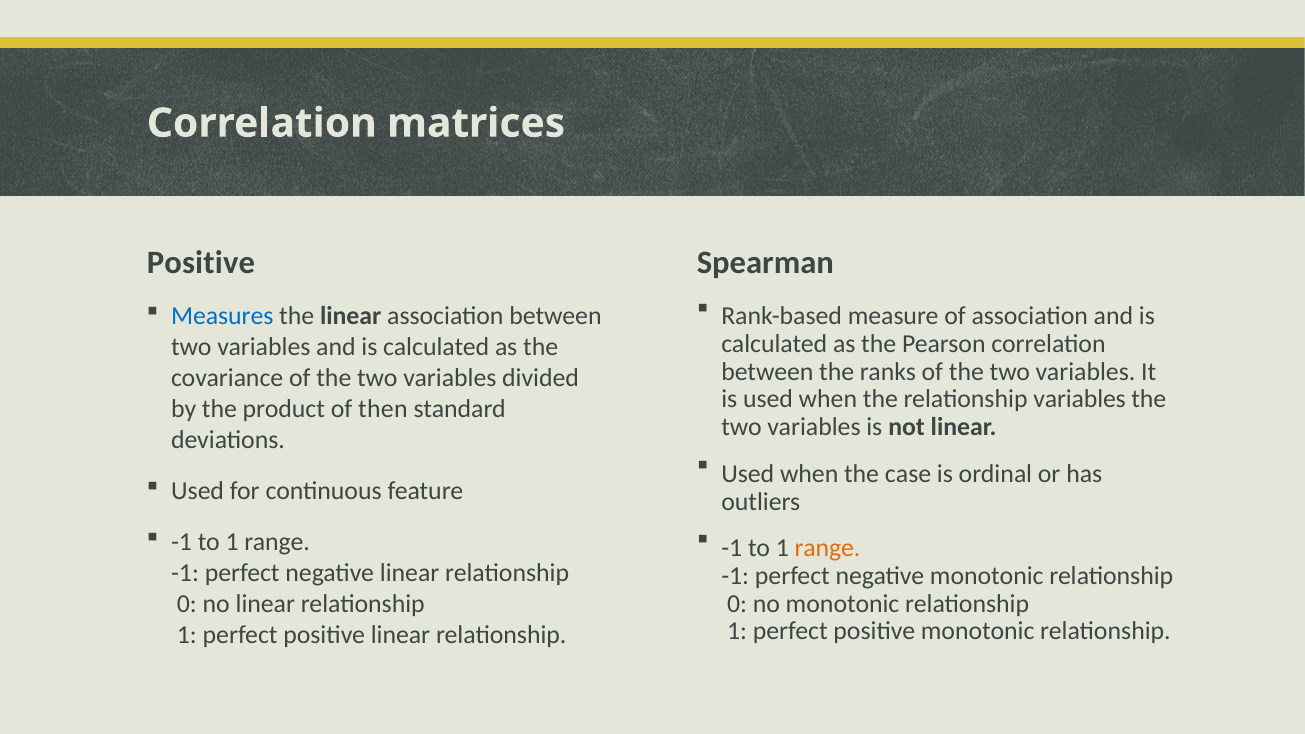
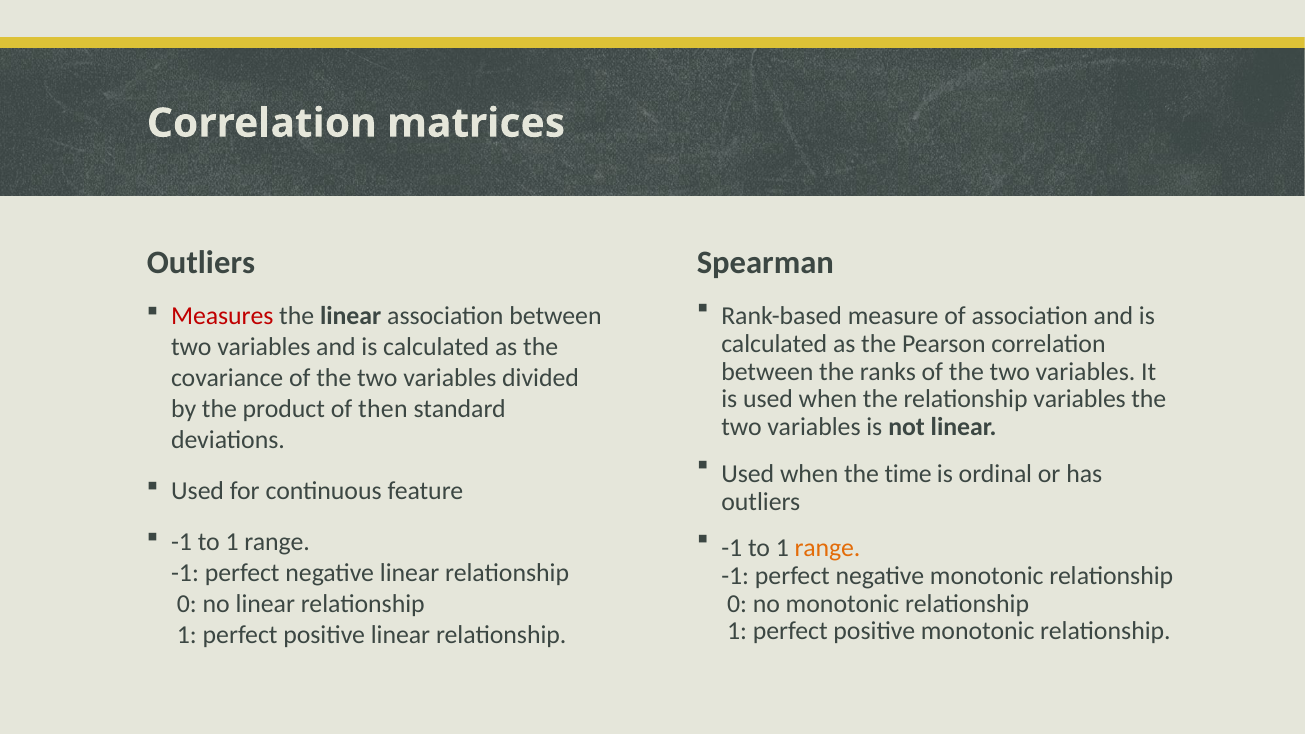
Positive at (201, 262): Positive -> Outliers
Measures colour: blue -> red
case: case -> time
